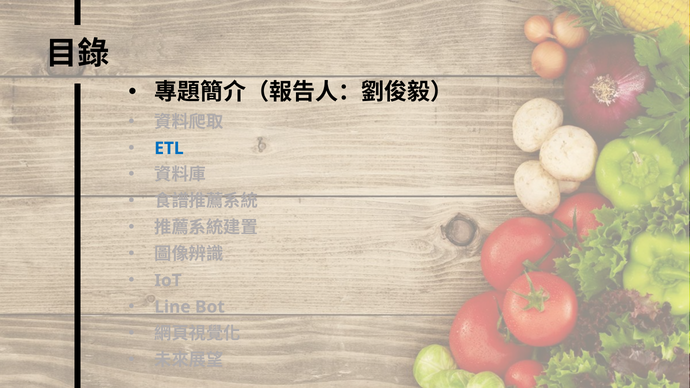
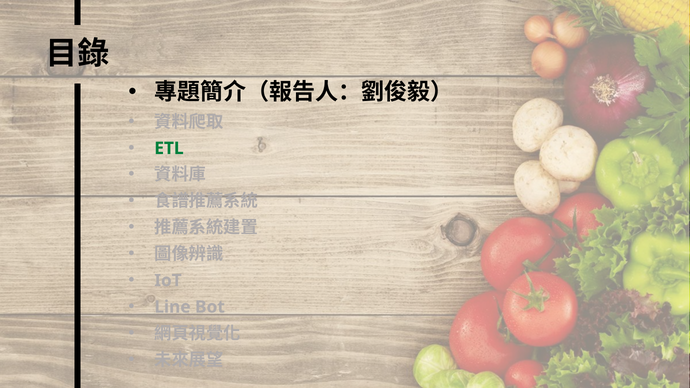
ETL colour: blue -> green
